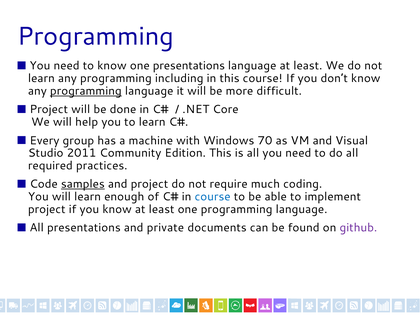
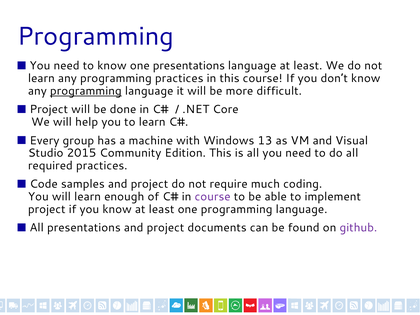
programming including: including -> practices
70: 70 -> 13
2011: 2011 -> 2015
samples underline: present -> none
course at (213, 197) colour: blue -> purple
presentations and private: private -> project
